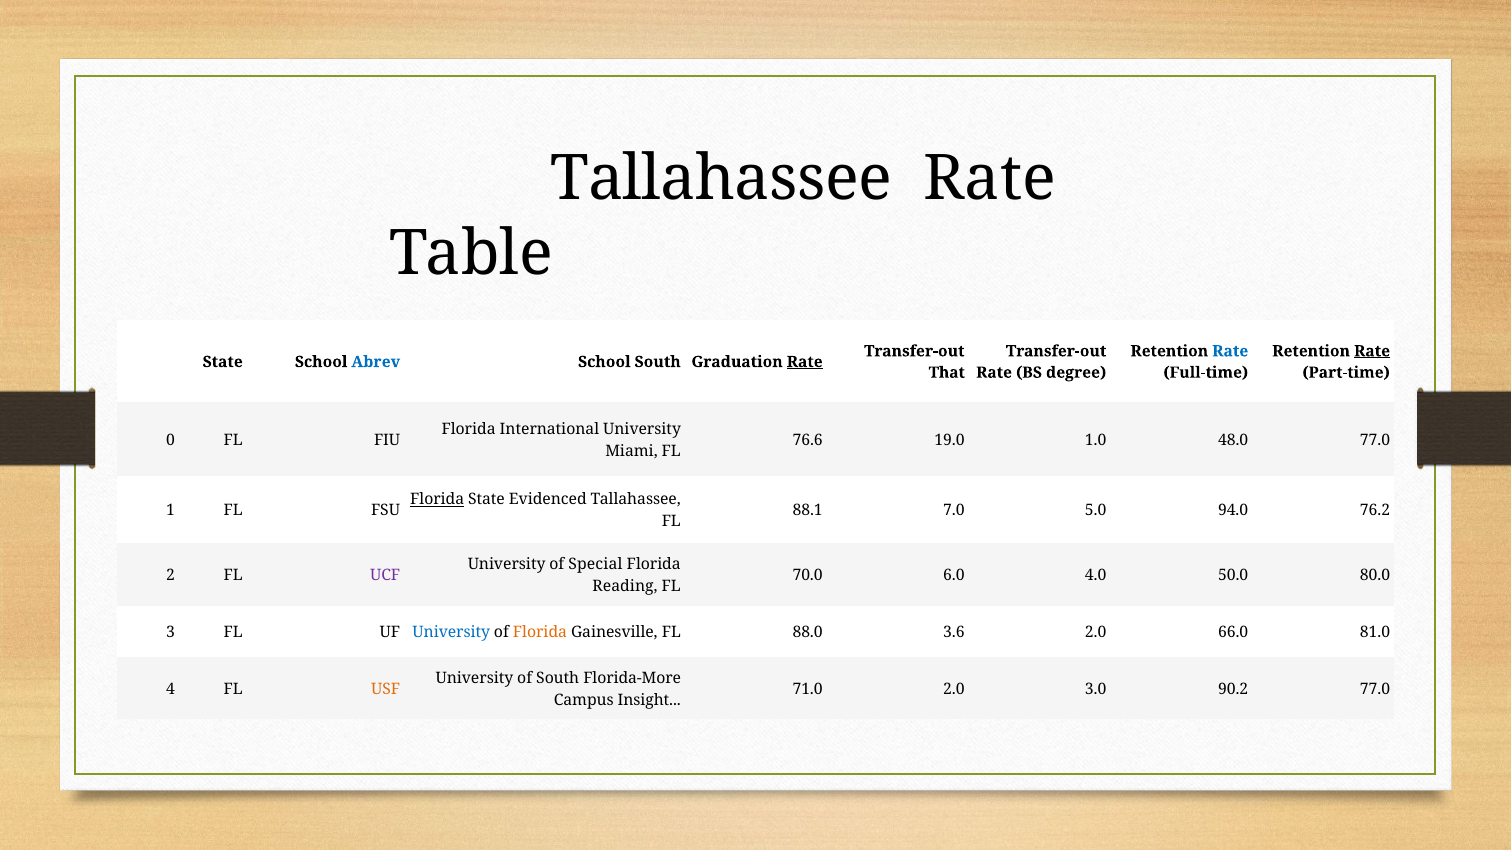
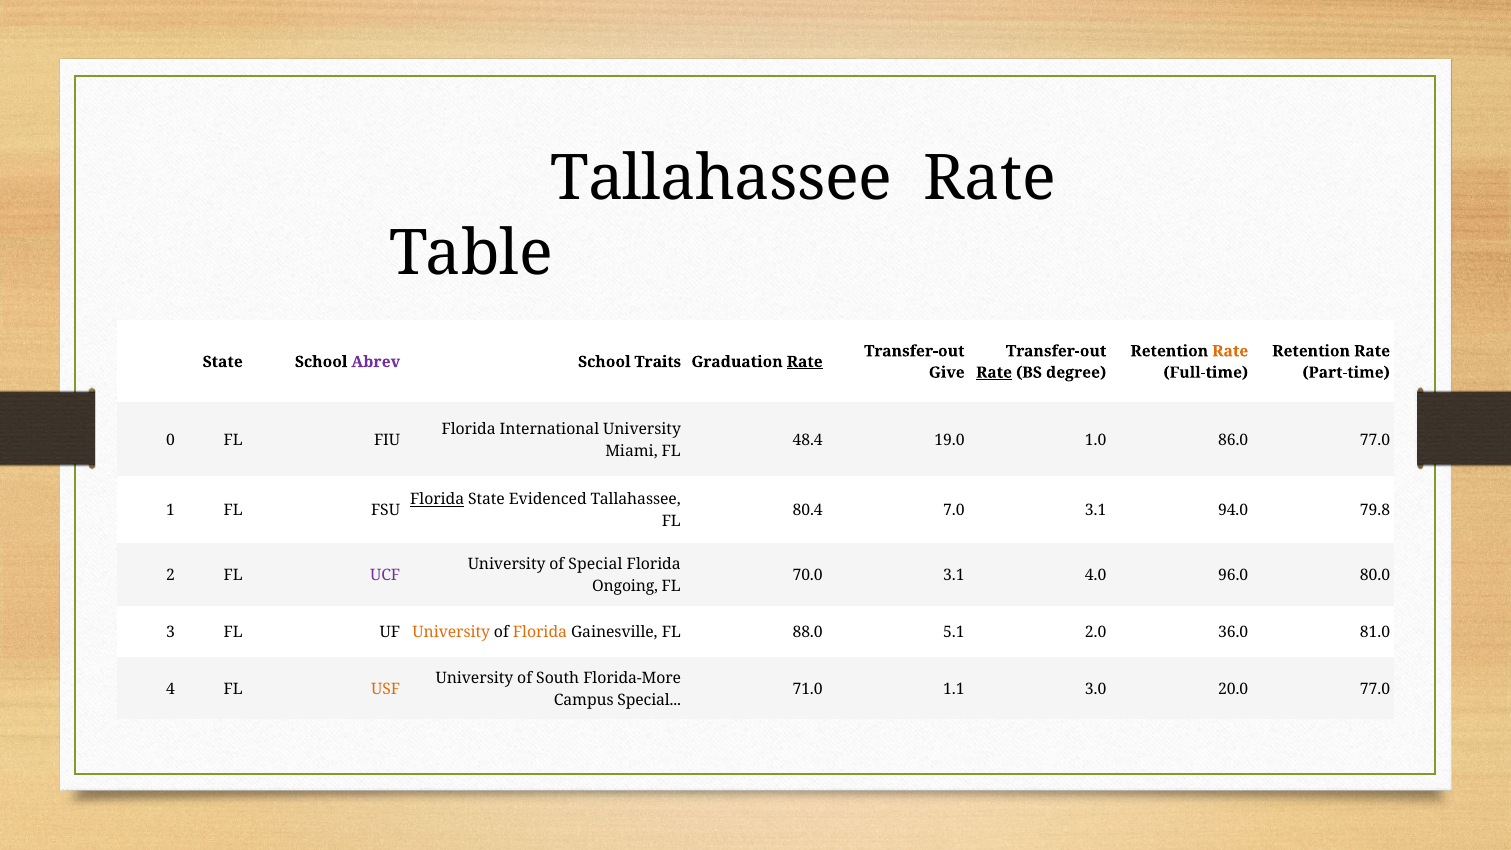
Rate at (1230, 351) colour: blue -> orange
Rate at (1372, 351) underline: present -> none
Abrev colour: blue -> purple
School South: South -> Traits
That: That -> Give
Rate at (994, 373) underline: none -> present
76.6: 76.6 -> 48.4
48.0: 48.0 -> 86.0
88.1: 88.1 -> 80.4
7.0 5.0: 5.0 -> 3.1
76.2: 76.2 -> 79.8
70.0 6.0: 6.0 -> 3.1
50.0: 50.0 -> 96.0
Reading: Reading -> Ongoing
University at (451, 633) colour: blue -> orange
3.6: 3.6 -> 5.1
66.0: 66.0 -> 36.0
71.0 2.0: 2.0 -> 1.1
90.2: 90.2 -> 20.0
Campus Insight: Insight -> Special
